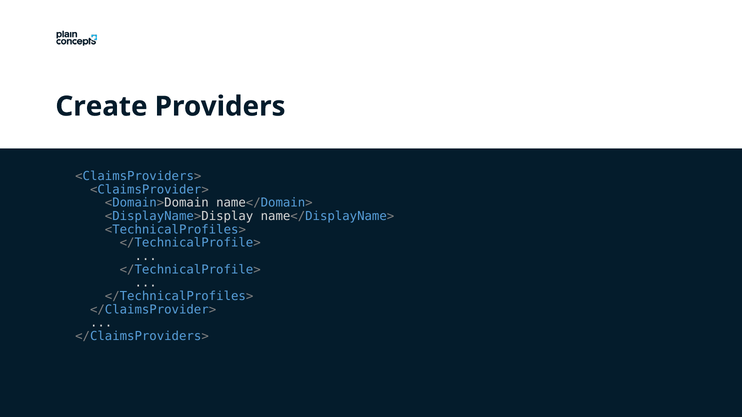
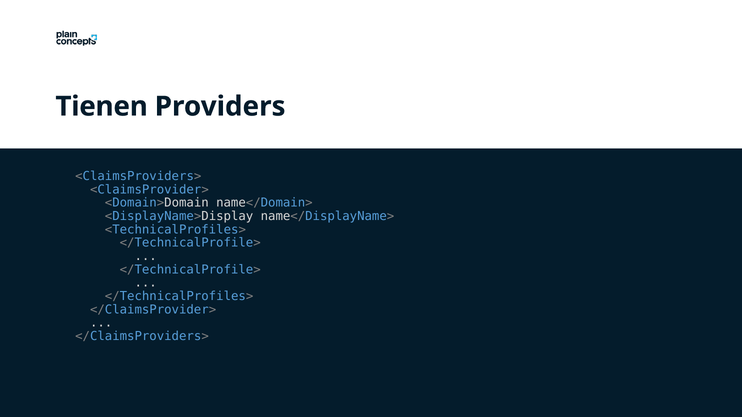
Create: Create -> Tienen
